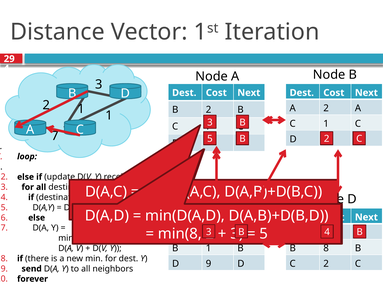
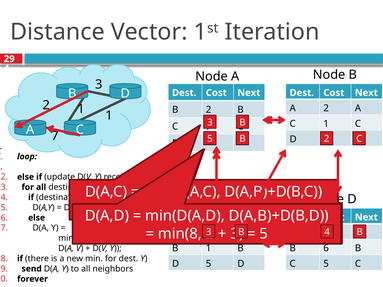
B 8: 8 -> 6
D 9: 9 -> 5
C 2: 2 -> 5
